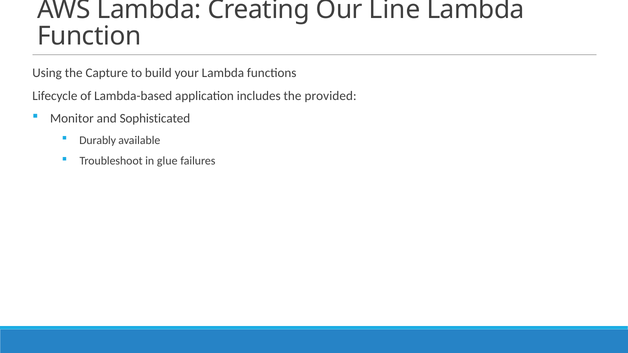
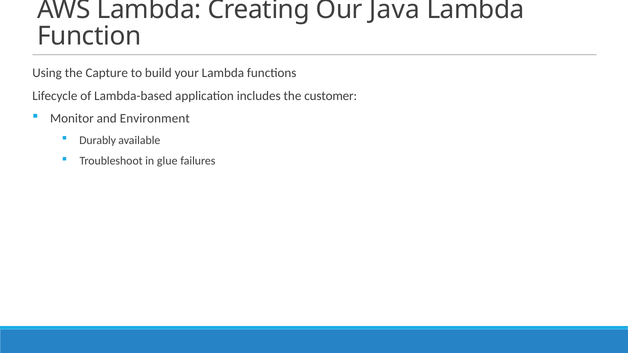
Line: Line -> Java
provided: provided -> customer
Sophisticated: Sophisticated -> Environment
